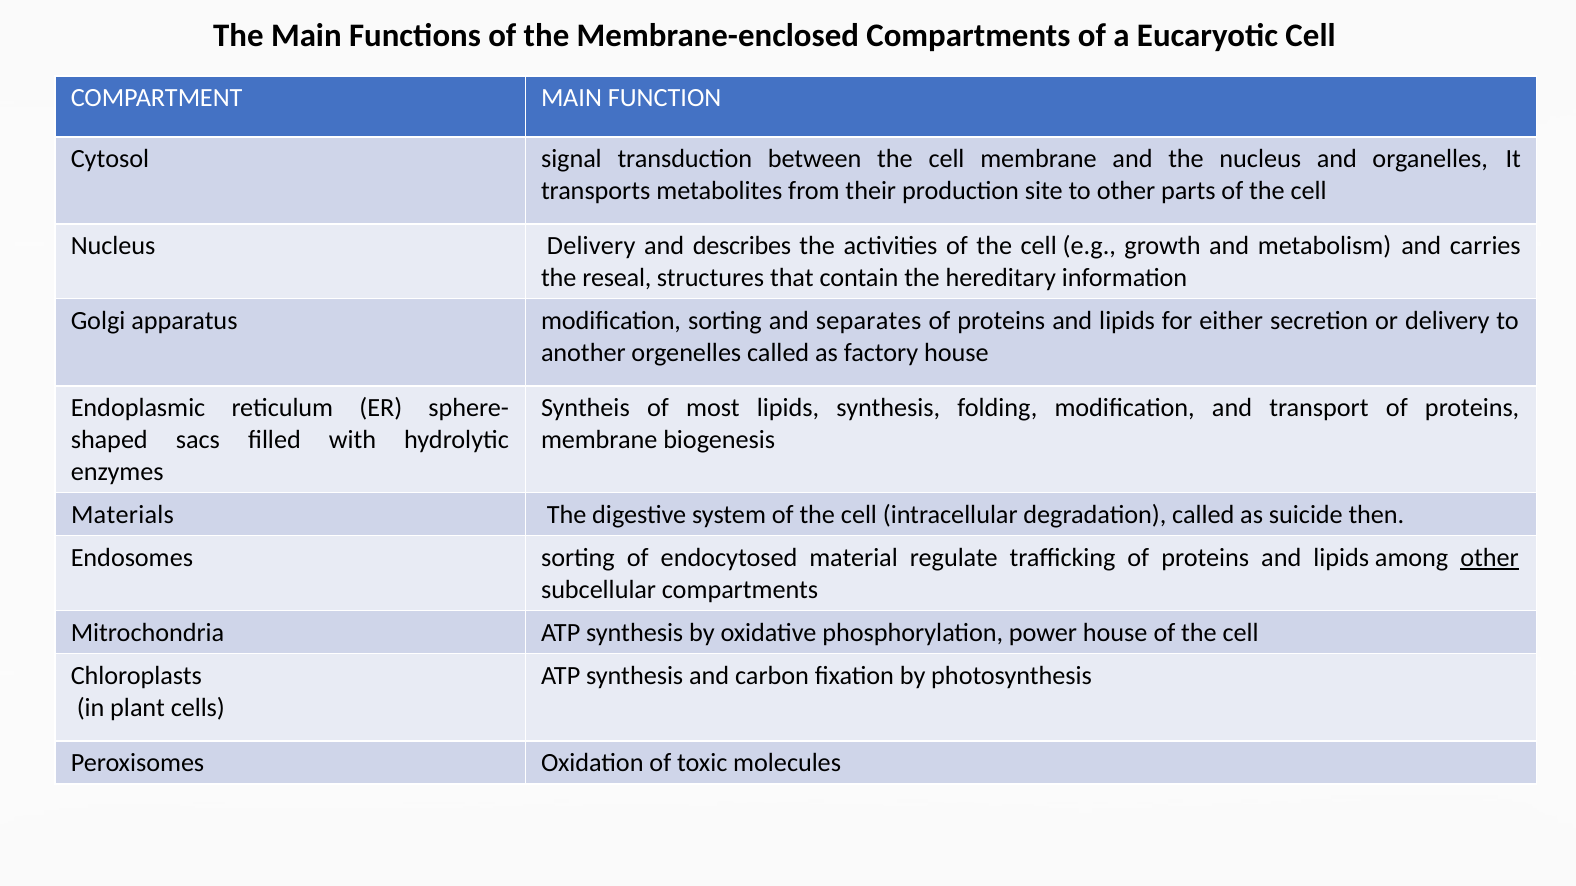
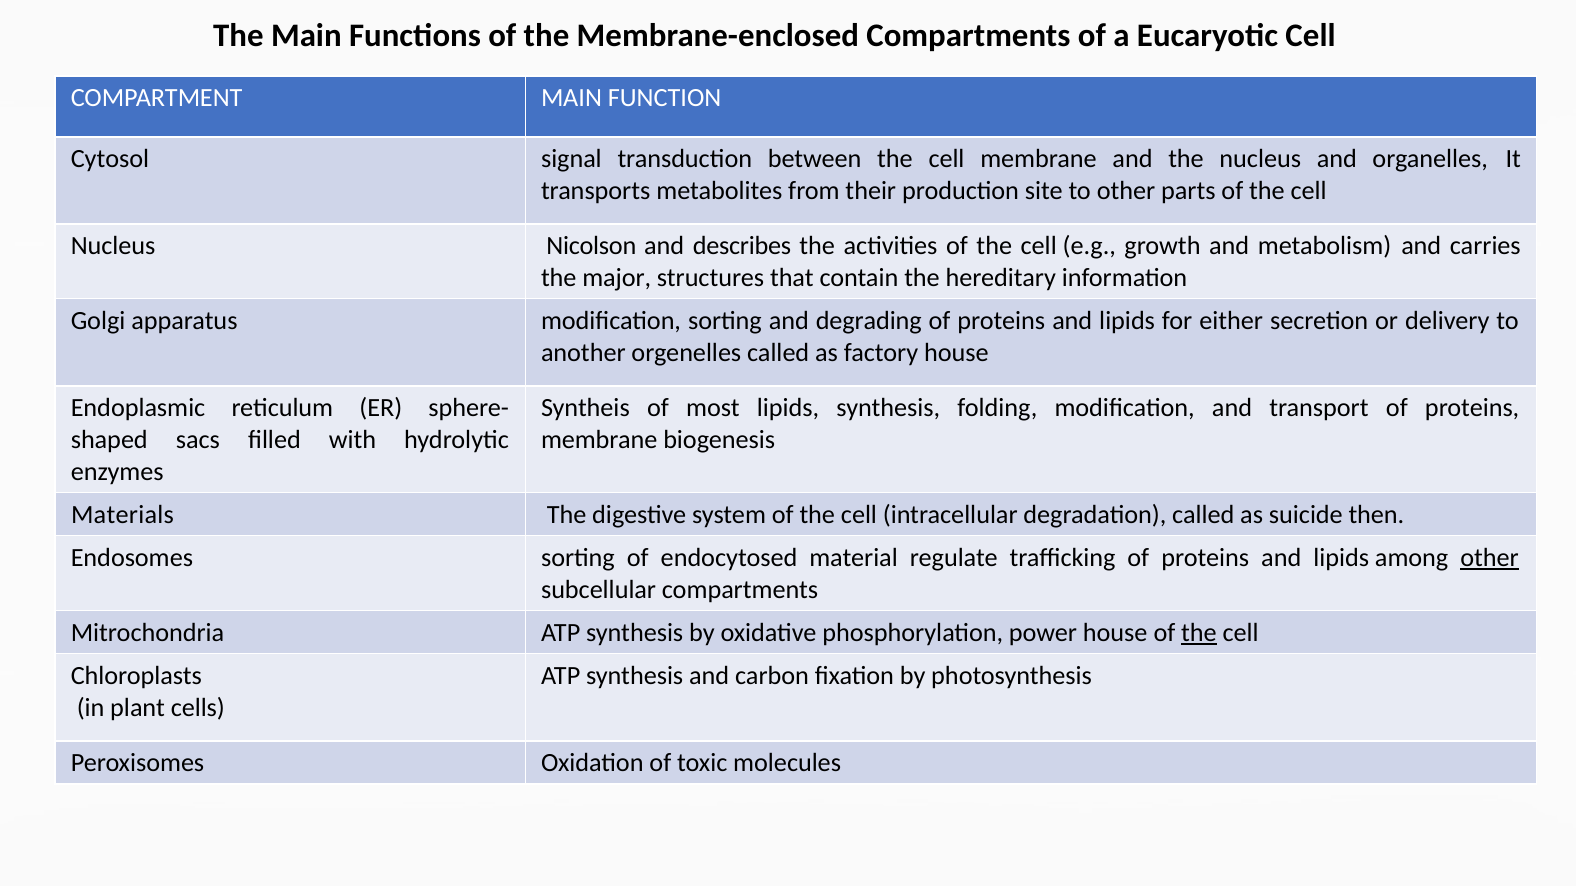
Delivery at (591, 246): Delivery -> Nicolson
reseal: reseal -> major
separates: separates -> degrading
the at (1199, 633) underline: none -> present
